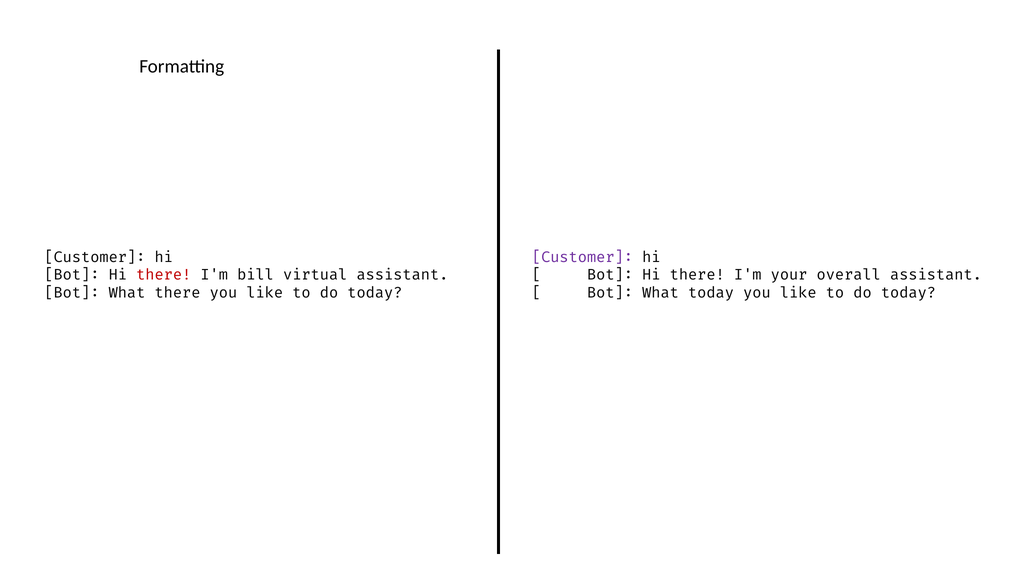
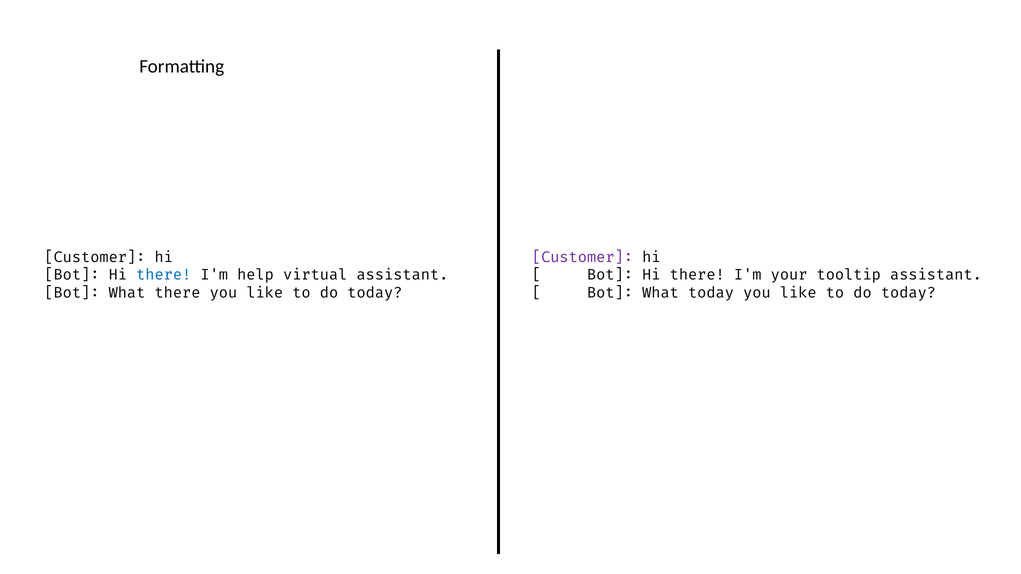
there at (164, 275) colour: red -> blue
bill: bill -> help
overall: overall -> tooltip
